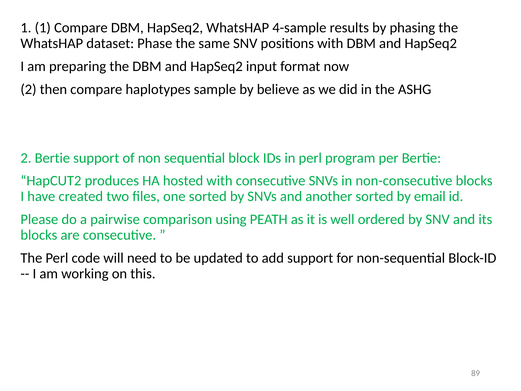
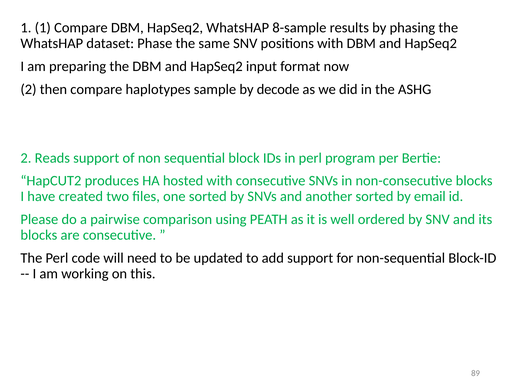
4-sample: 4-sample -> 8-sample
believe: believe -> decode
2 Bertie: Bertie -> Reads
